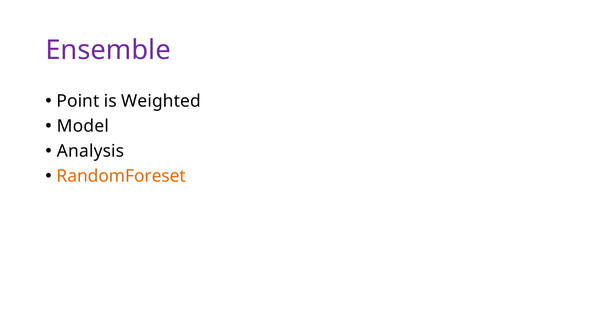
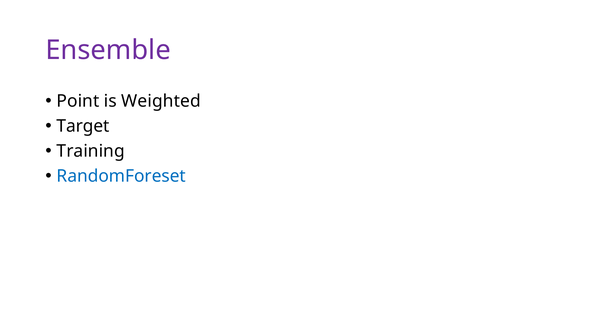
Model: Model -> Target
Analysis: Analysis -> Training
RandomForeset colour: orange -> blue
